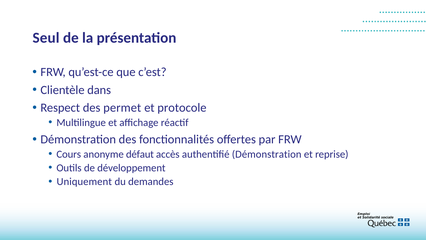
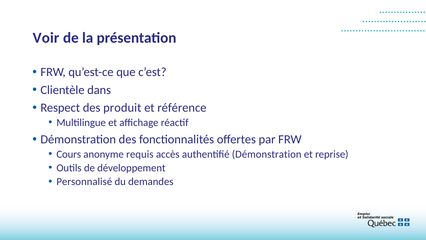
Seul: Seul -> Voir
permet: permet -> produit
protocole: protocole -> référence
défaut: défaut -> requis
Uniquement: Uniquement -> Personnalisé
